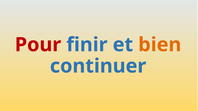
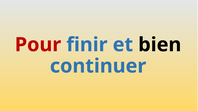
bien colour: orange -> black
